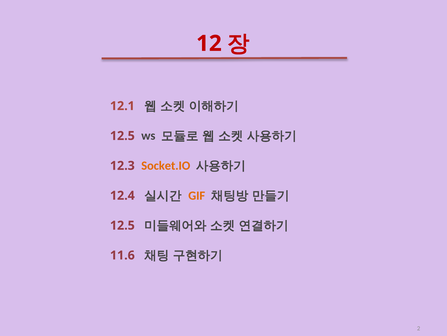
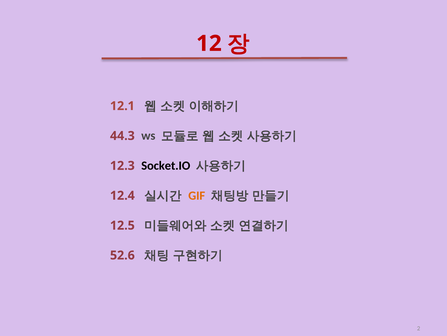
12.5 at (122, 136): 12.5 -> 44.3
Socket.IO colour: orange -> black
11.6: 11.6 -> 52.6
